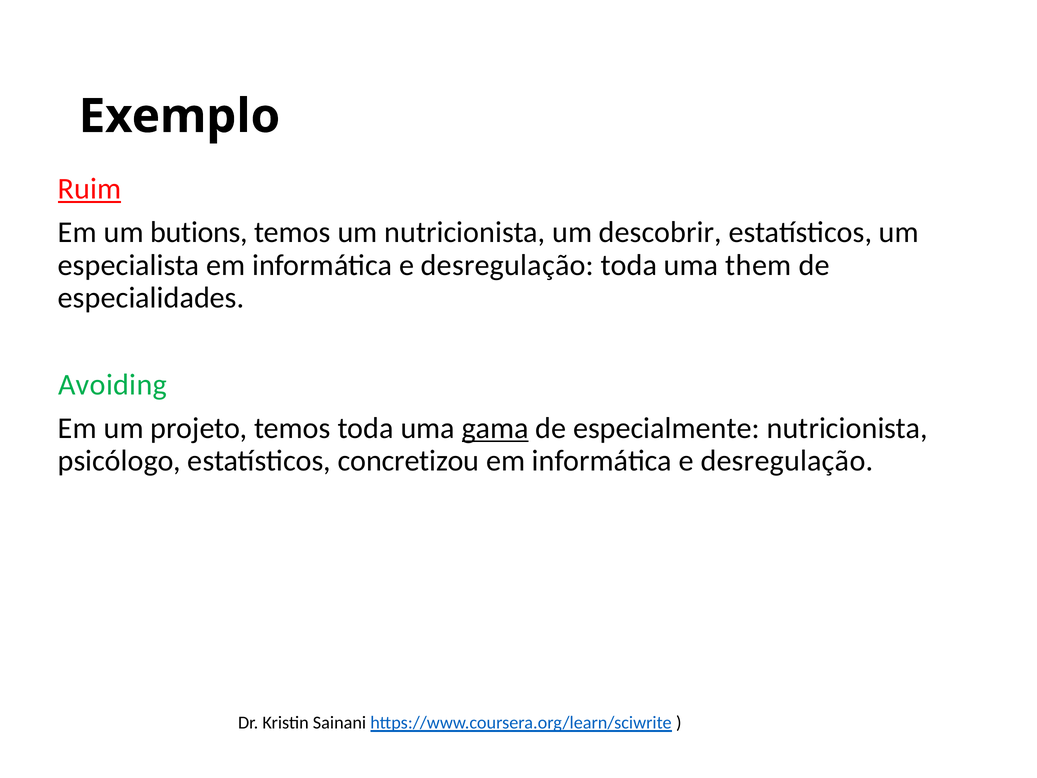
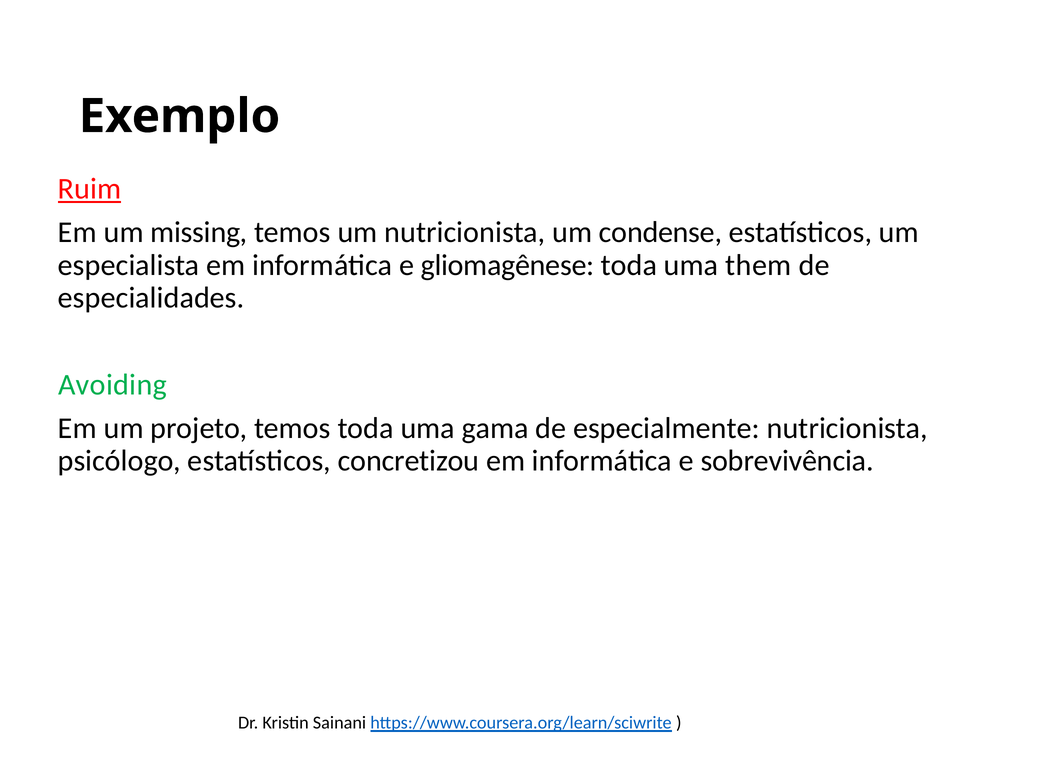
butions: butions -> missing
descobrir: descobrir -> condense
desregulação at (507, 265): desregulação -> gliomagênese
gama underline: present -> none
desregulação at (787, 461): desregulação -> sobrevivência
